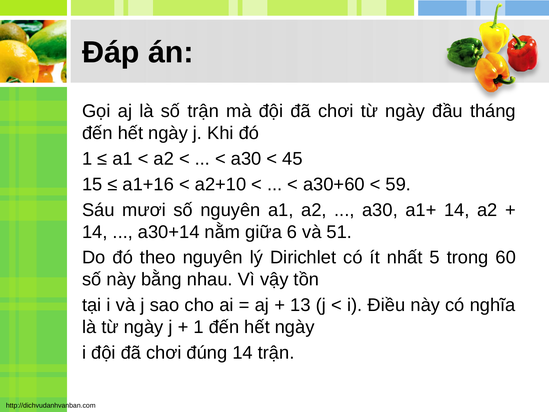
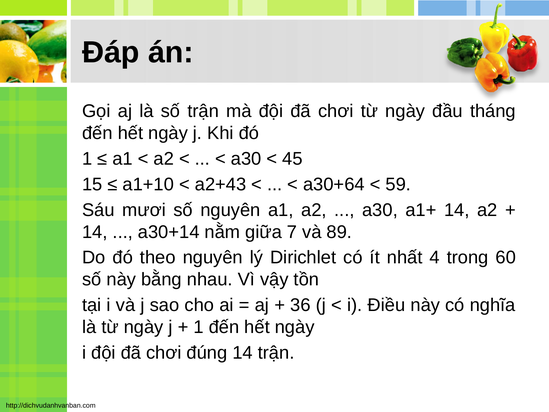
a1+16: a1+16 -> a1+10
a2+10: a2+10 -> a2+43
a30+60: a30+60 -> a30+64
6: 6 -> 7
51: 51 -> 89
5: 5 -> 4
13: 13 -> 36
